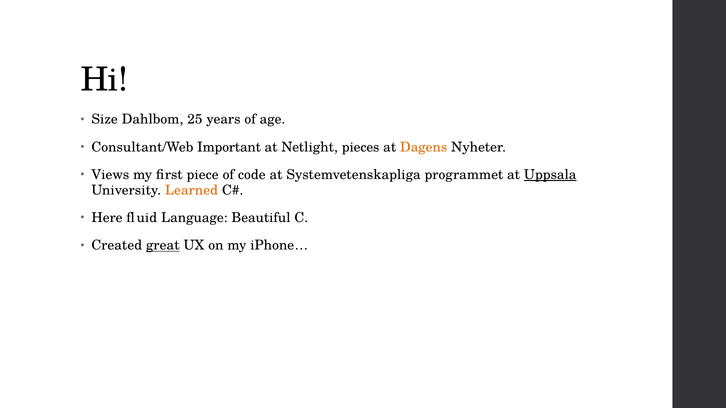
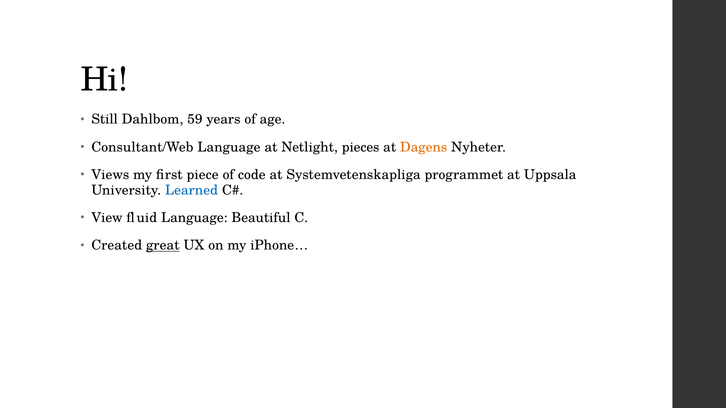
Size: Size -> Still
25: 25 -> 59
Consultant/Web Important: Important -> Language
Uppsala underline: present -> none
Learned colour: orange -> blue
Here: Here -> View
